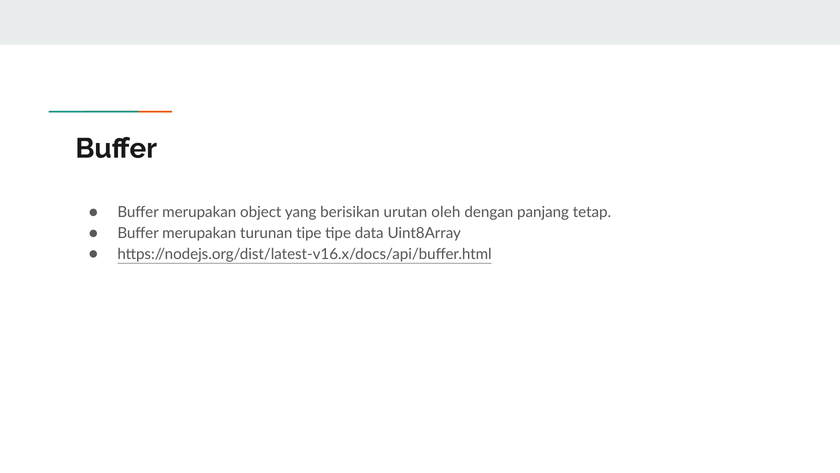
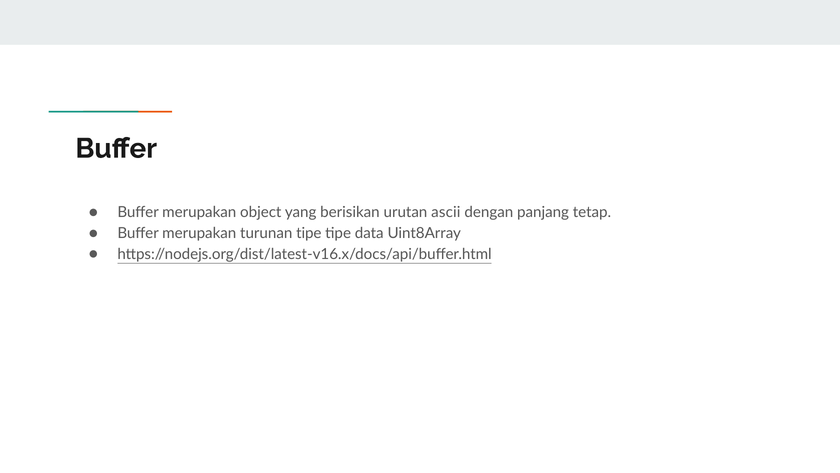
oleh: oleh -> ascii
